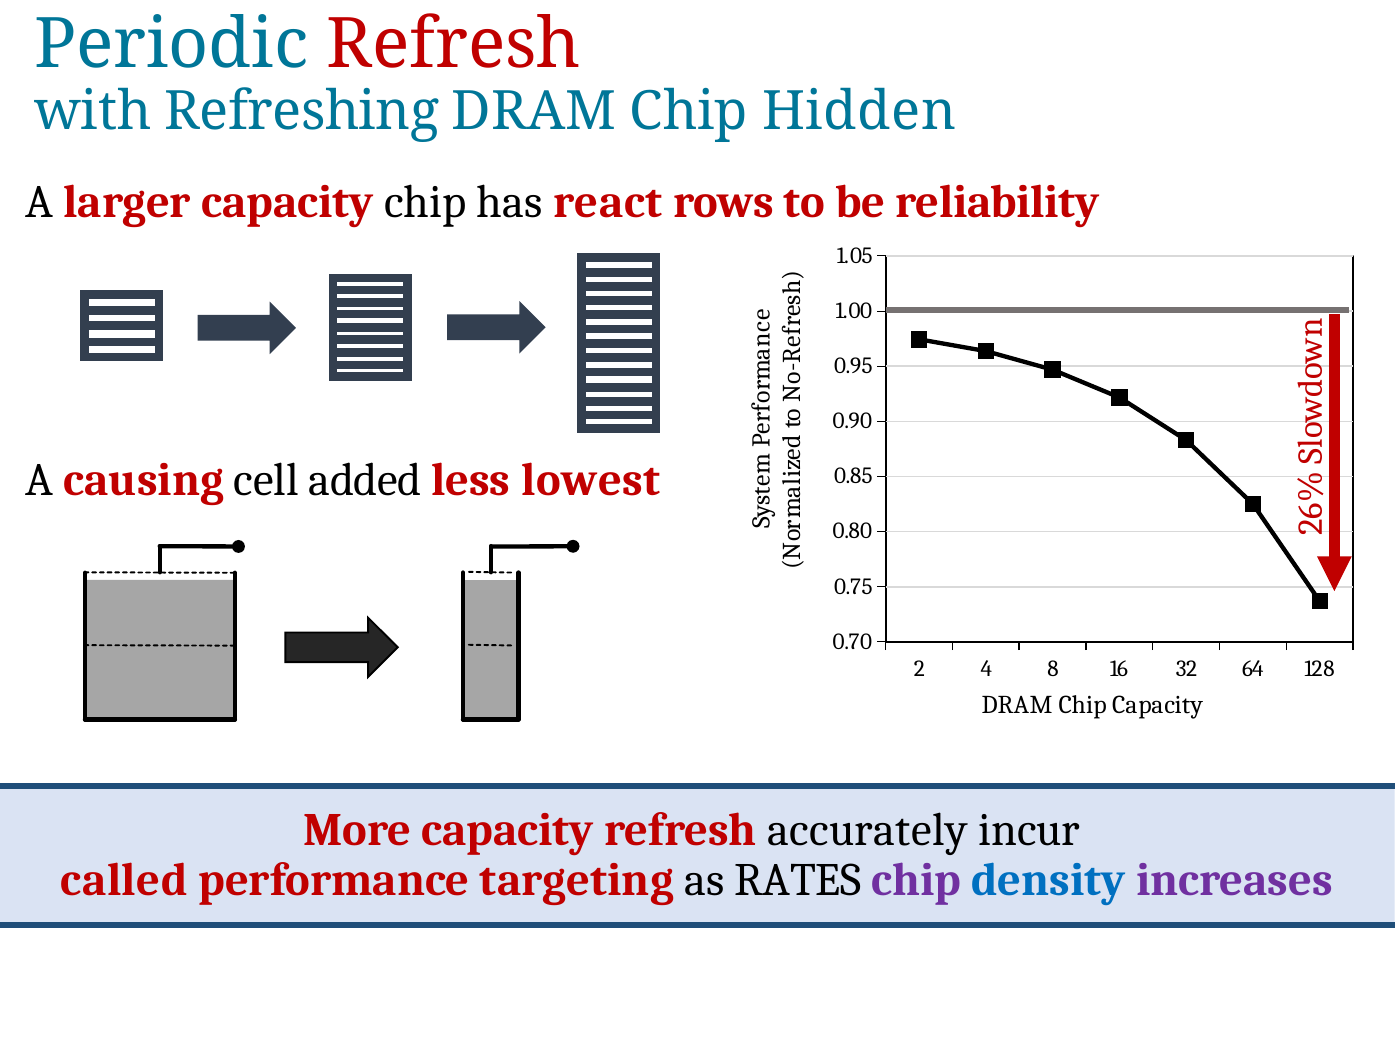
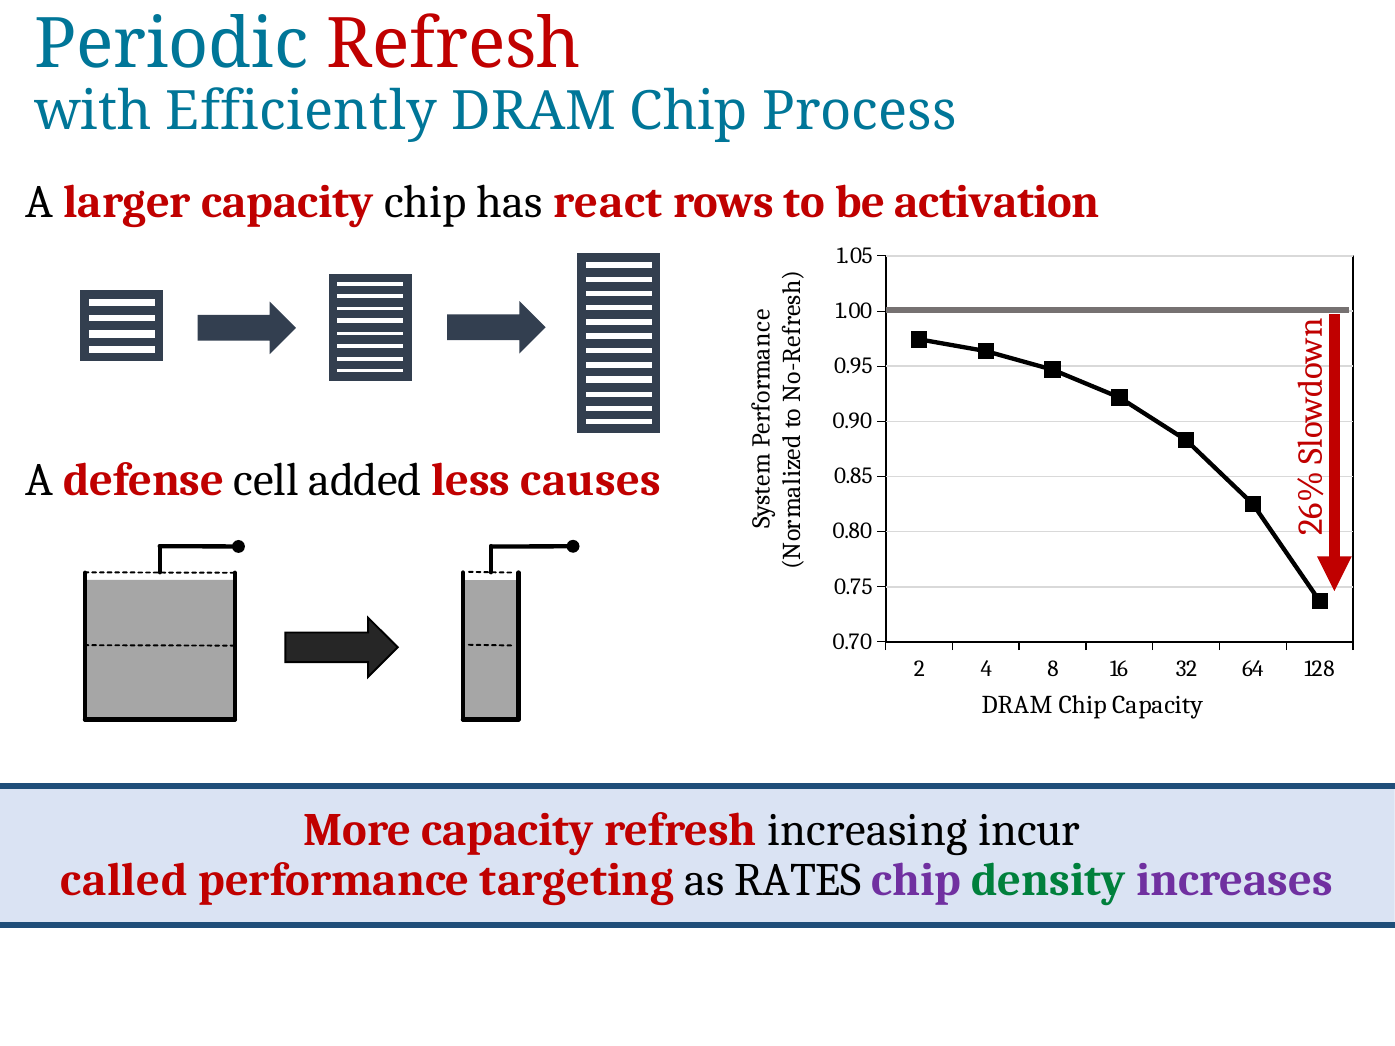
Refreshing: Refreshing -> Efficiently
Hidden: Hidden -> Process
reliability: reliability -> activation
causing: causing -> defense
lowest: lowest -> causes
accurately: accurately -> increasing
density colour: blue -> green
